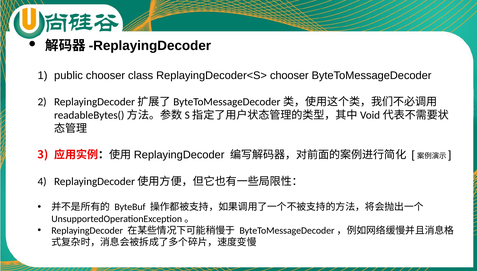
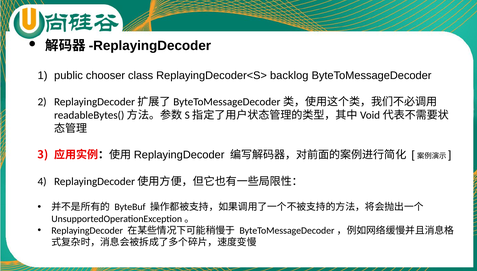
ReplayingDecoder<S> chooser: chooser -> backlog
